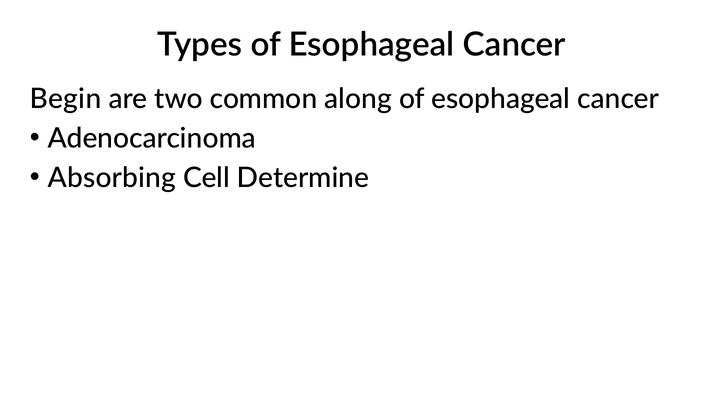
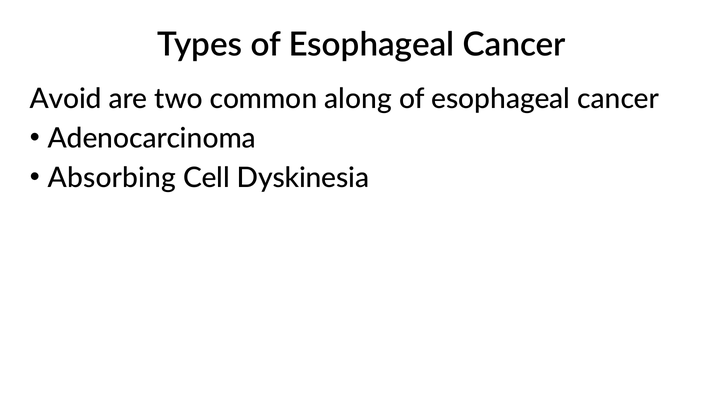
Begin: Begin -> Avoid
Determine: Determine -> Dyskinesia
